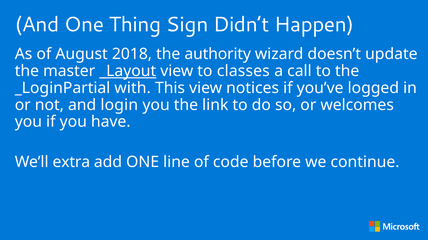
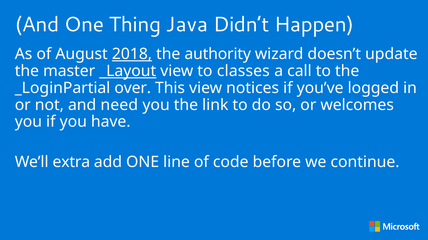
Sign: Sign -> Java
2018 underline: none -> present
with: with -> over
login: login -> need
